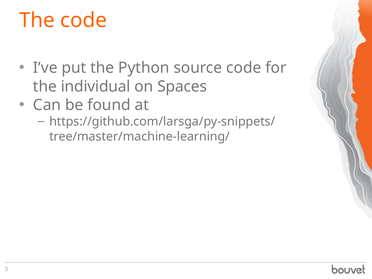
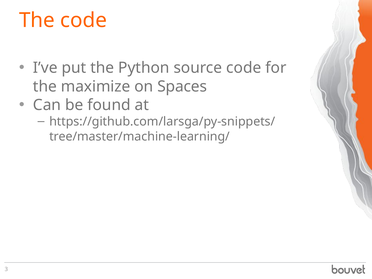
individual: individual -> maximize
